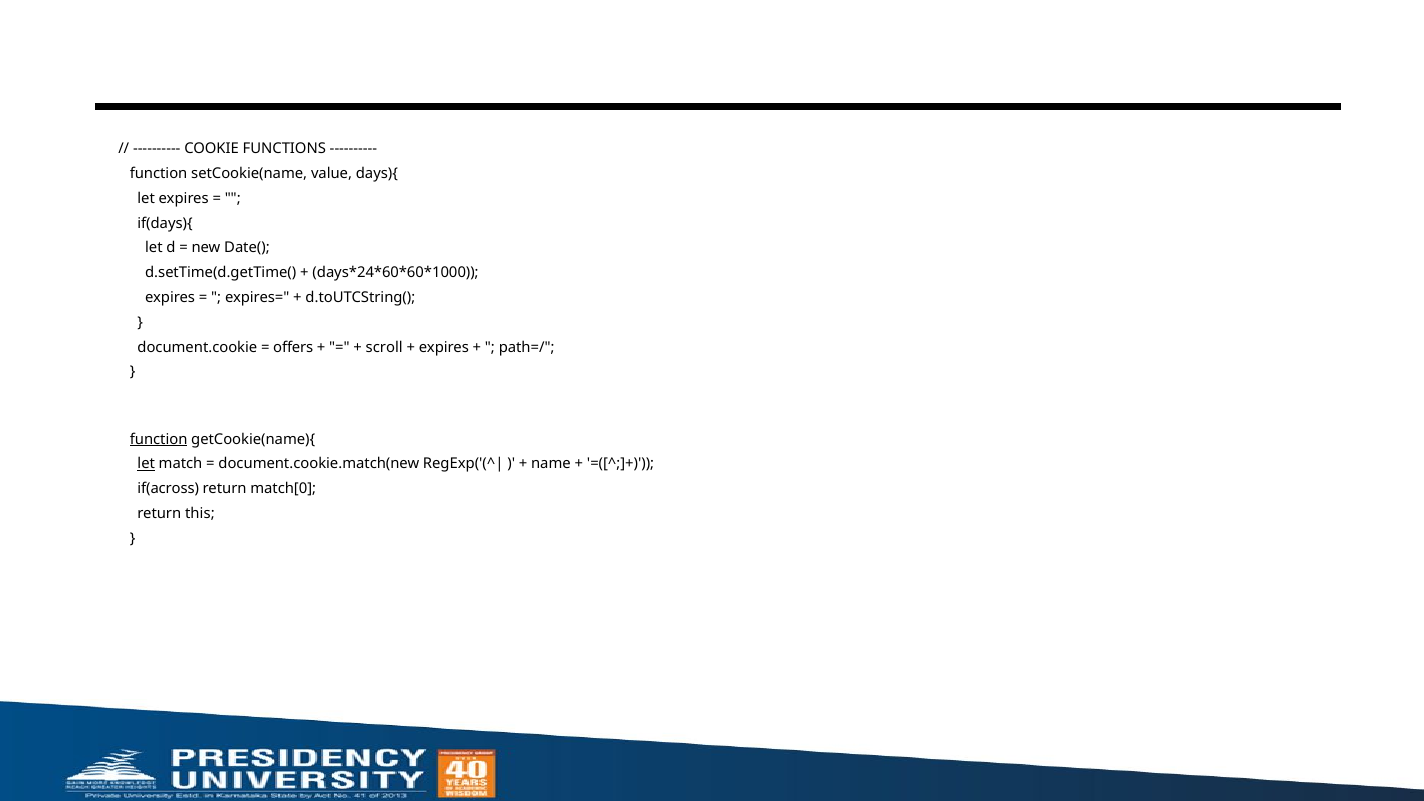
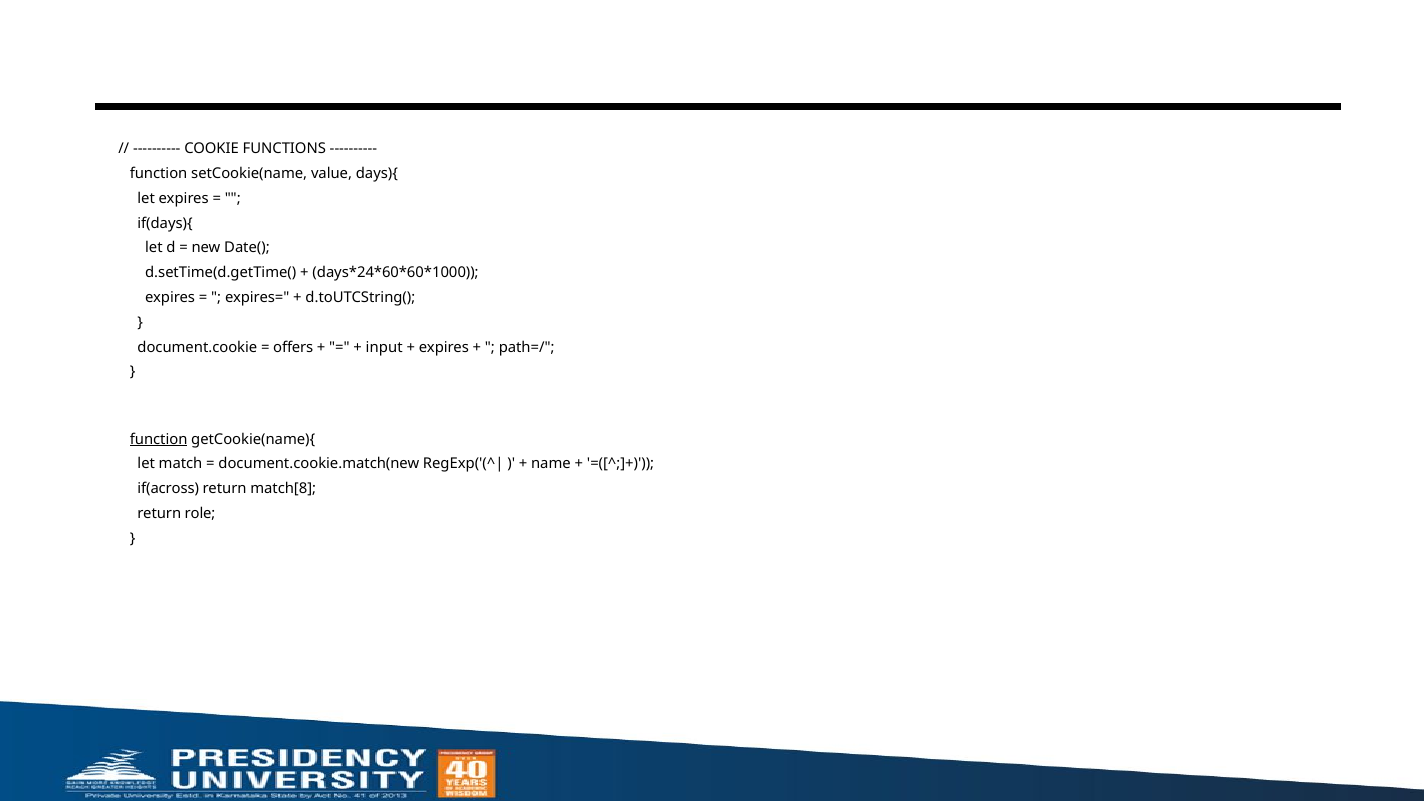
scroll: scroll -> input
let at (146, 464) underline: present -> none
match[0: match[0 -> match[8
this: this -> role
